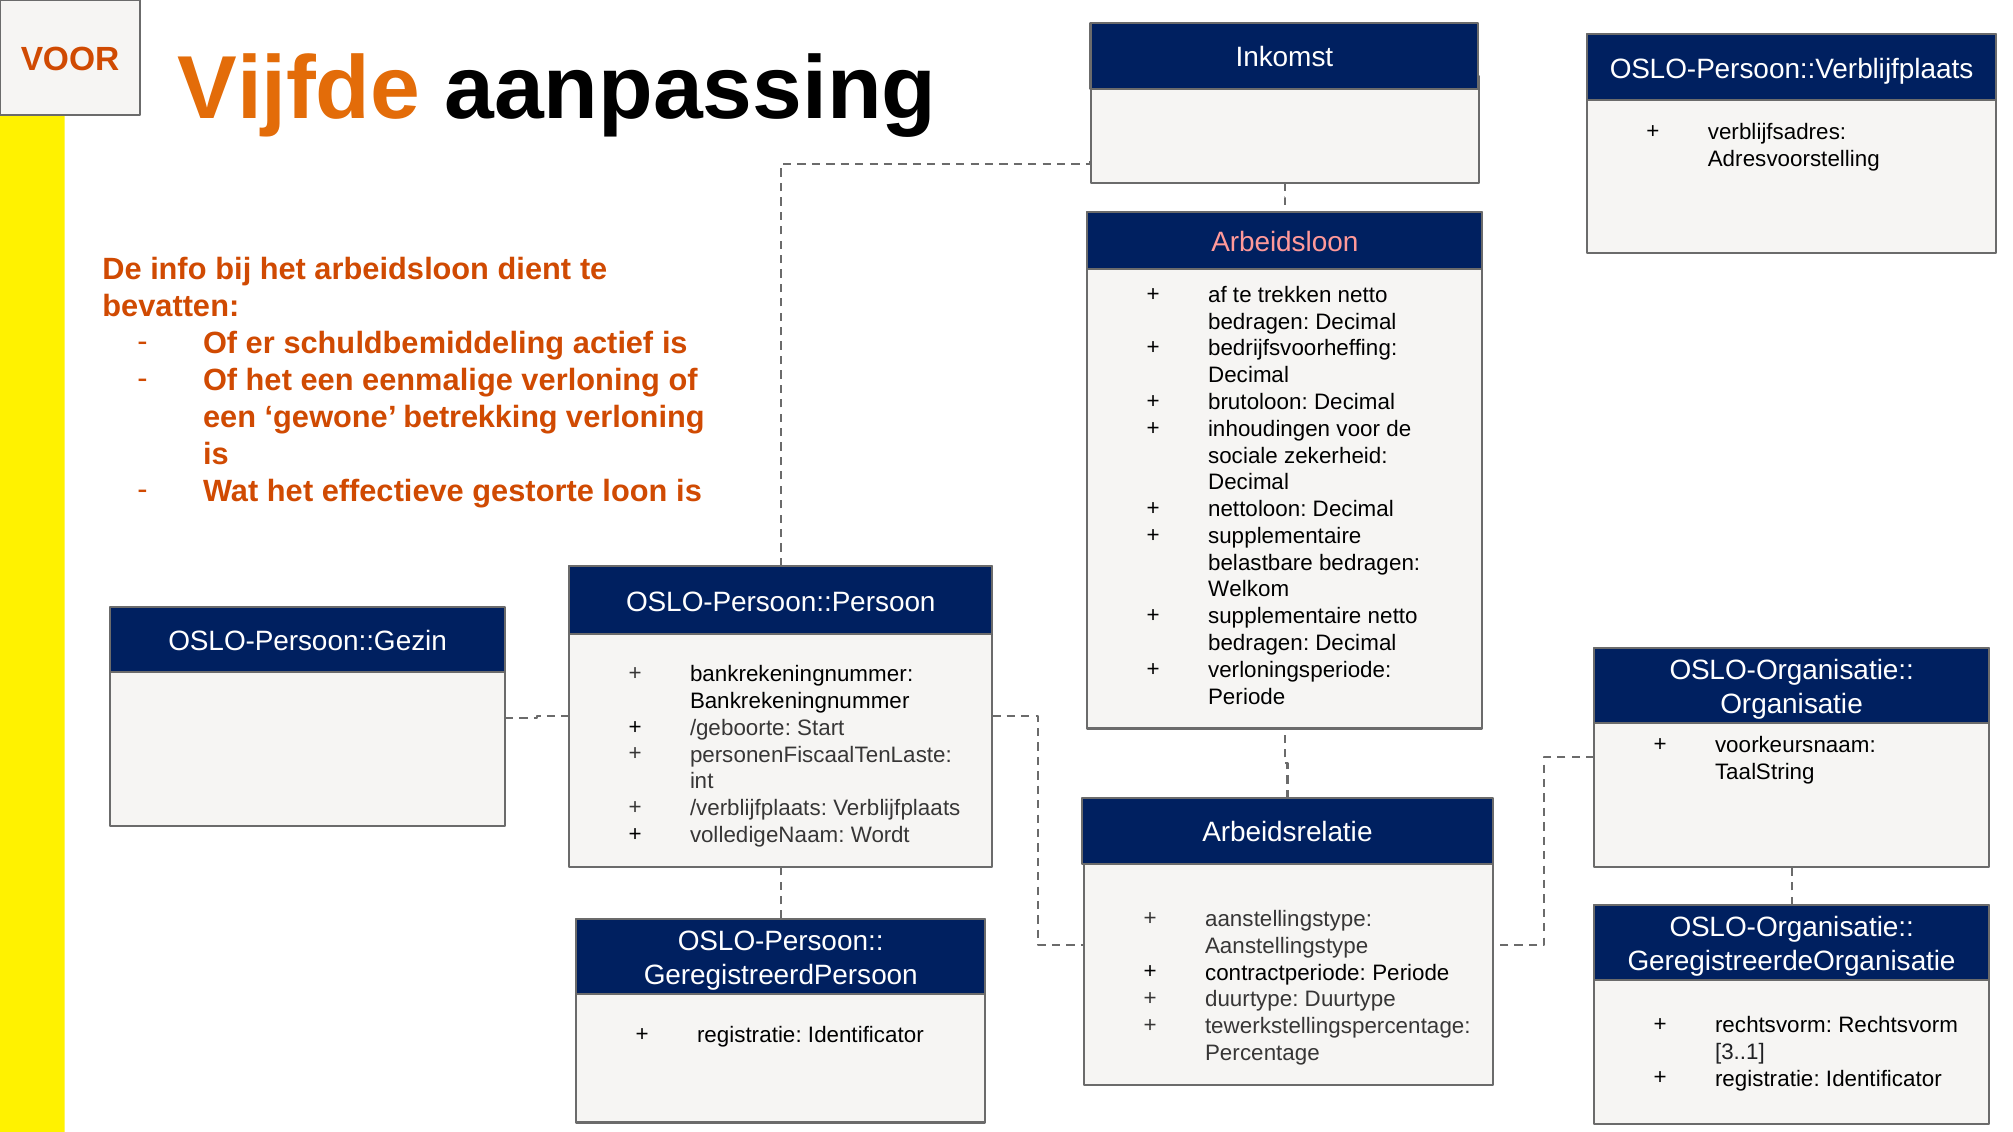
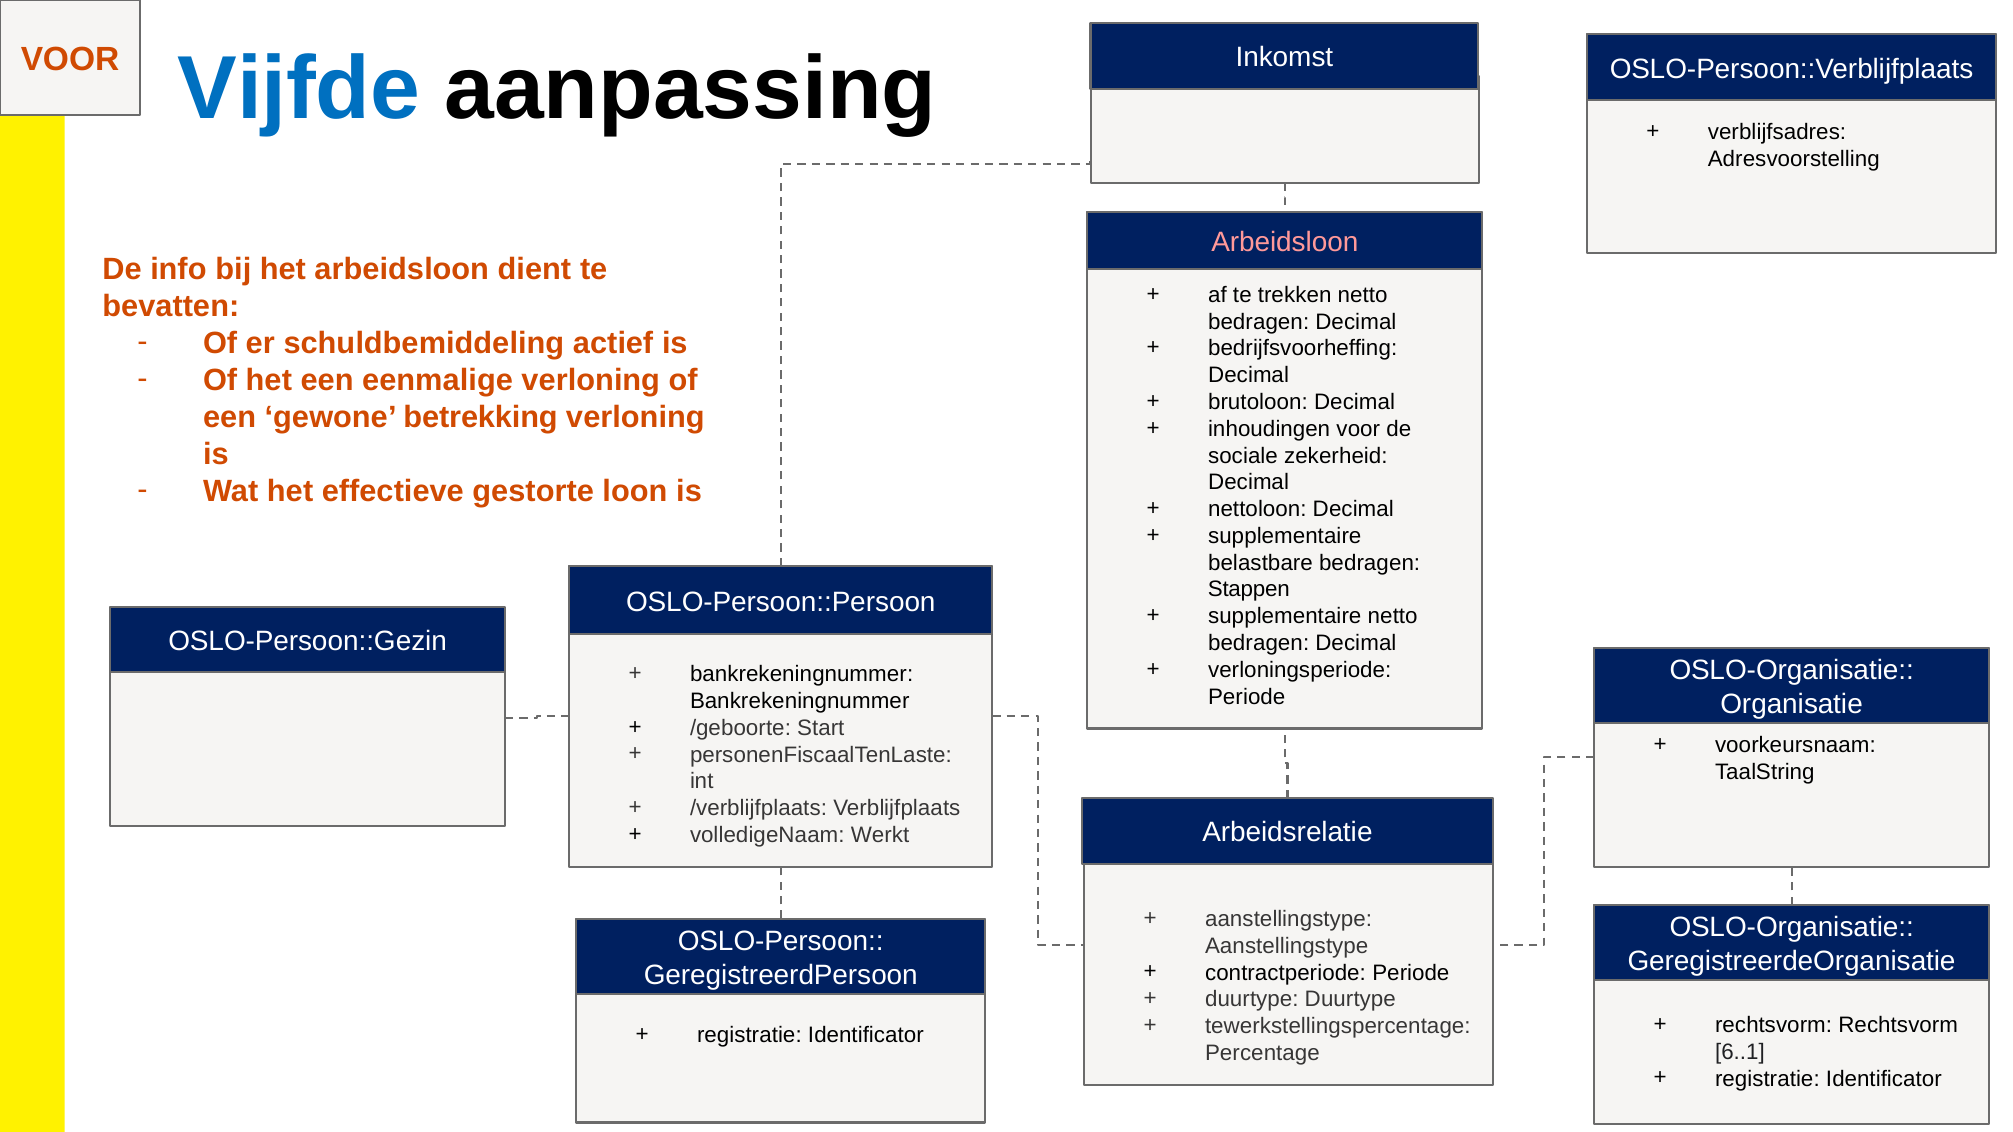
Vijfde colour: orange -> blue
Welkom: Welkom -> Stappen
Wordt: Wordt -> Werkt
3..1: 3..1 -> 6..1
